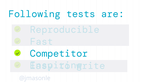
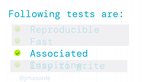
Competitor: Competitor -> Associated
